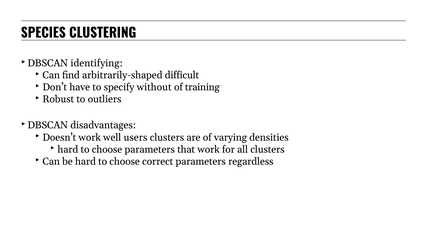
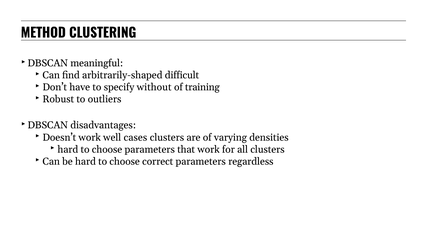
SPECIES: SPECIES -> METHOD
identifying: identifying -> meaningful
users: users -> cases
